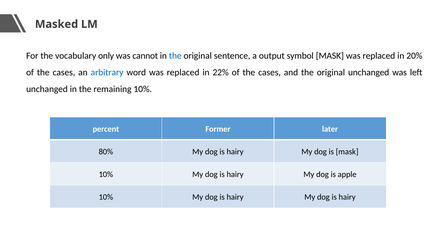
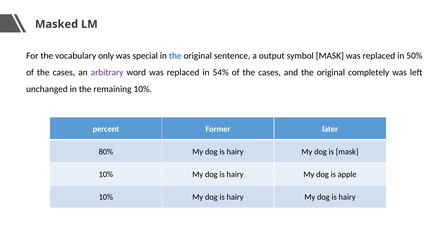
cannot: cannot -> special
20%: 20% -> 50%
arbitrary colour: blue -> purple
22%: 22% -> 54%
original unchanged: unchanged -> completely
